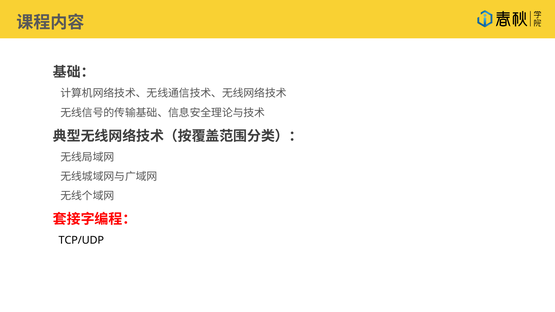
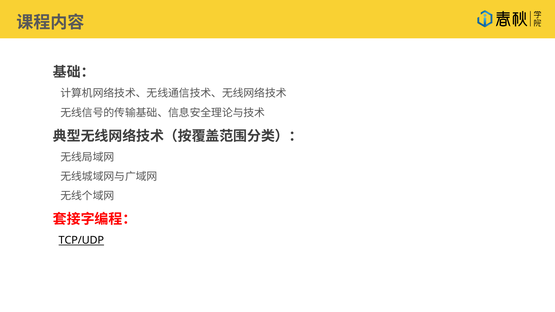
TCP/UDP underline: none -> present
